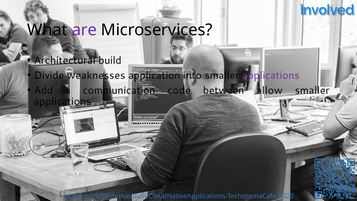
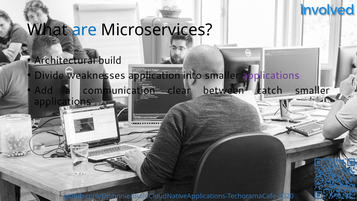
are colour: purple -> blue
code: code -> clear
allow: allow -> catch
